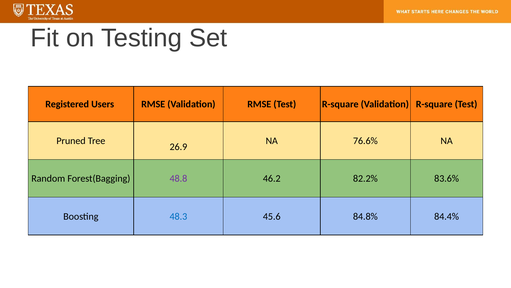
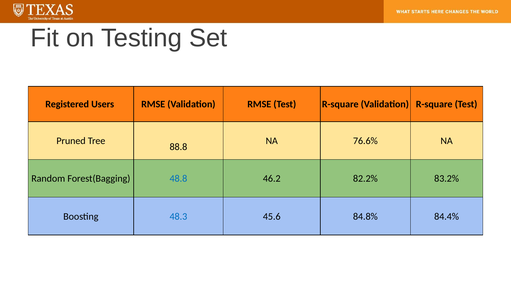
26.9: 26.9 -> 88.8
48.8 colour: purple -> blue
83.6%: 83.6% -> 83.2%
